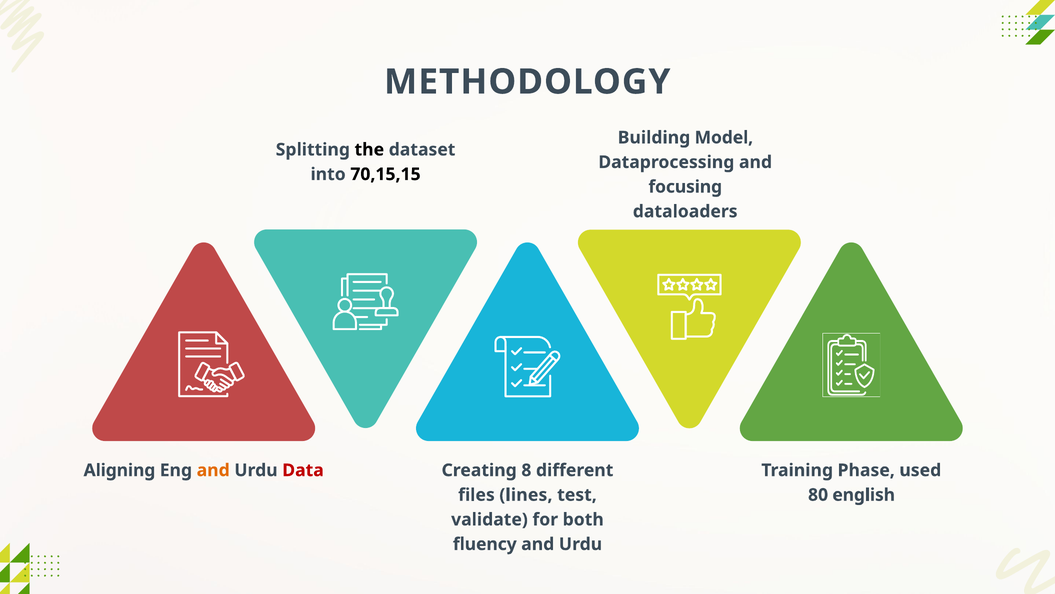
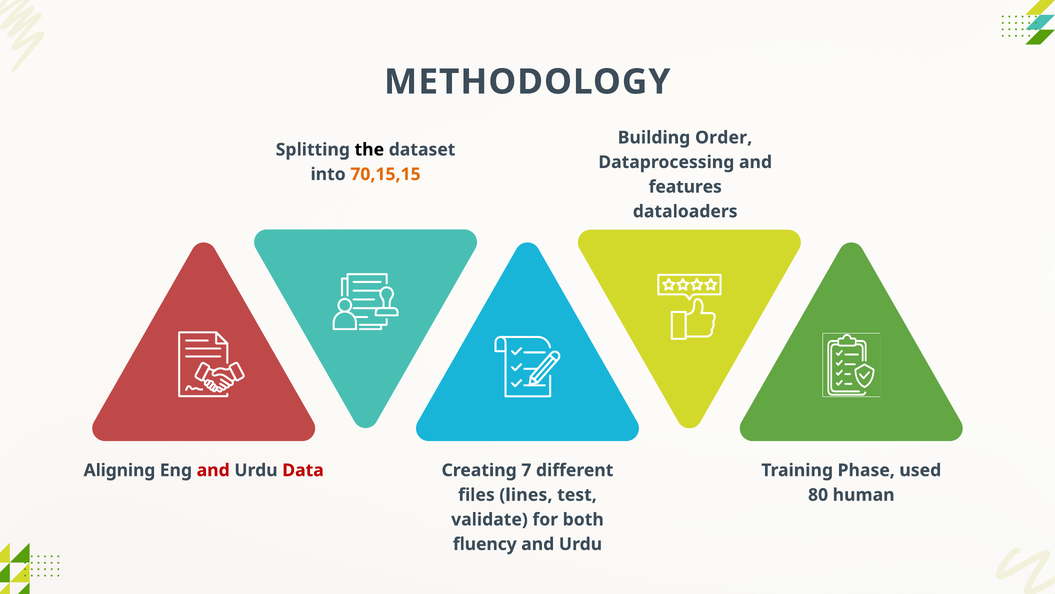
Model: Model -> Order
70,15,15 colour: black -> orange
focusing: focusing -> features
and at (213, 470) colour: orange -> red
8: 8 -> 7
english: english -> human
